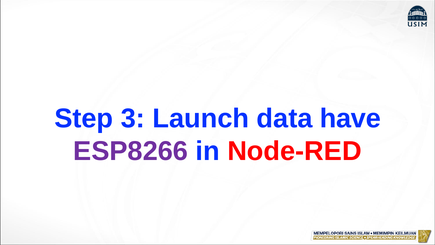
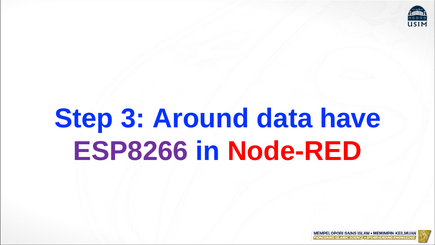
Launch: Launch -> Around
